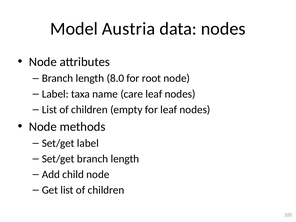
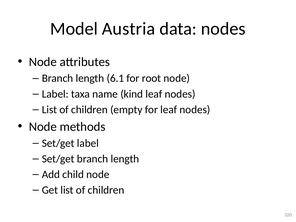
8.0: 8.0 -> 6.1
care: care -> kind
